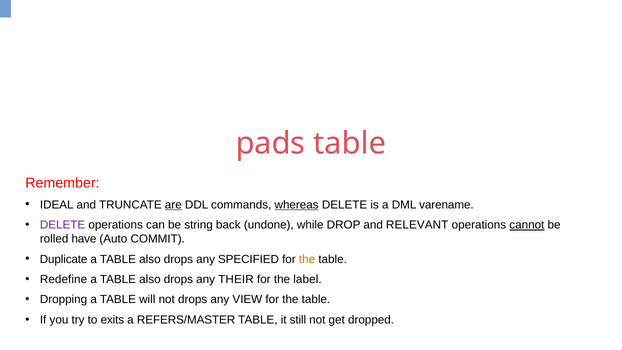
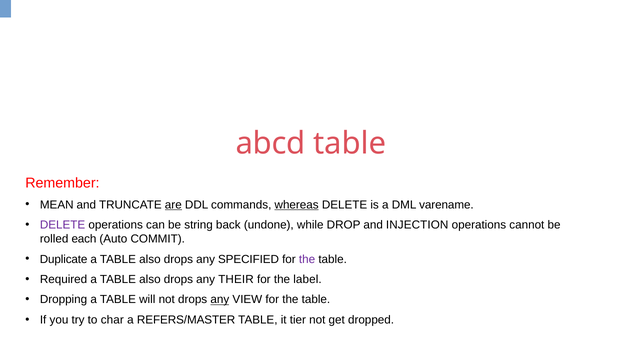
pads: pads -> abcd
IDEAL: IDEAL -> MEAN
RELEVANT: RELEVANT -> INJECTION
cannot underline: present -> none
have: have -> each
the at (307, 259) colour: orange -> purple
Redefine: Redefine -> Required
any at (220, 299) underline: none -> present
exits: exits -> char
still: still -> tier
